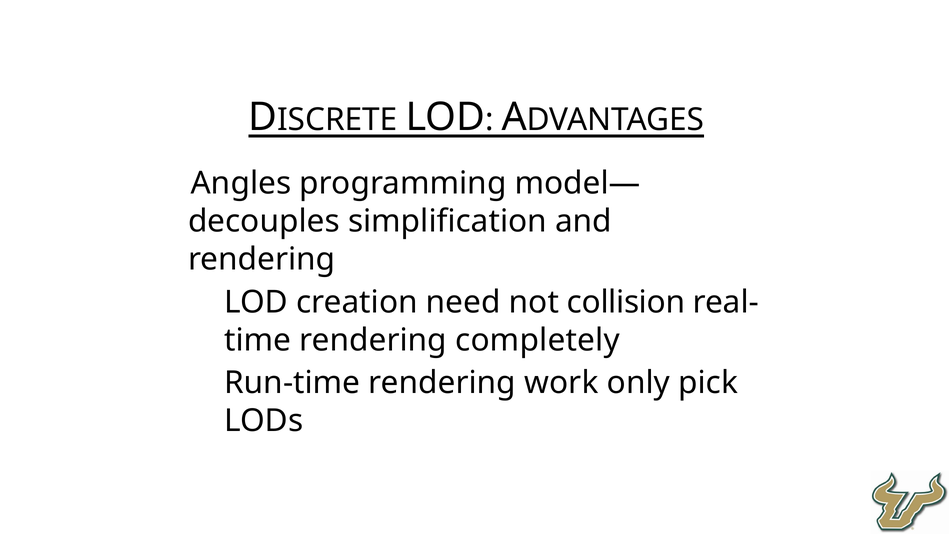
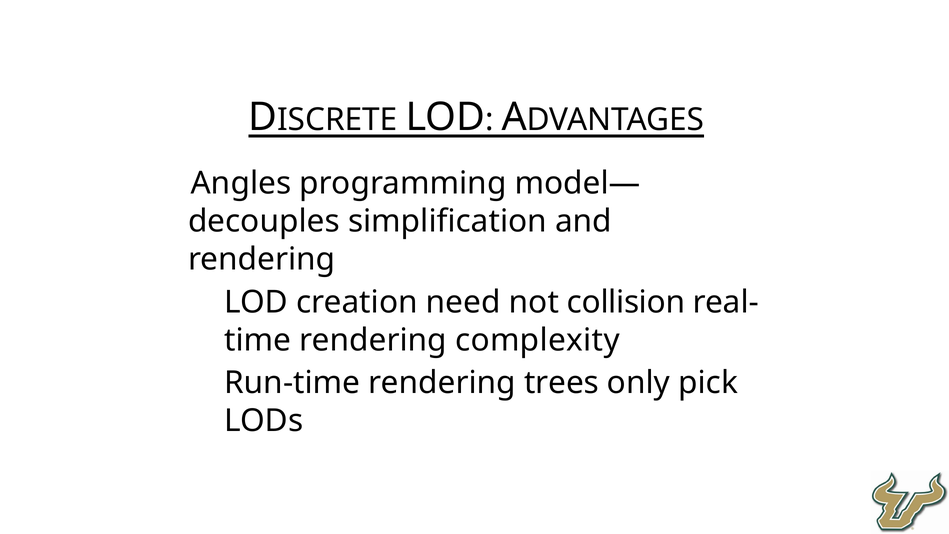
completely: completely -> complexity
work: work -> trees
